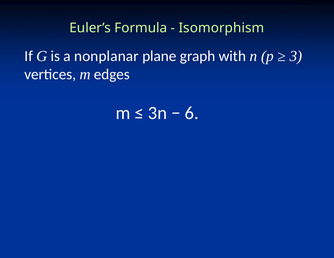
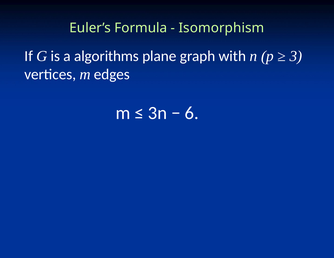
nonplanar: nonplanar -> algorithms
